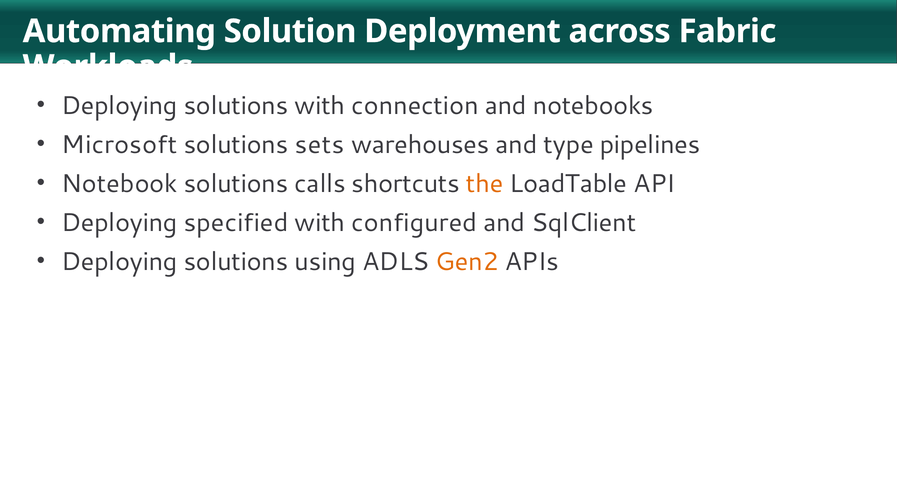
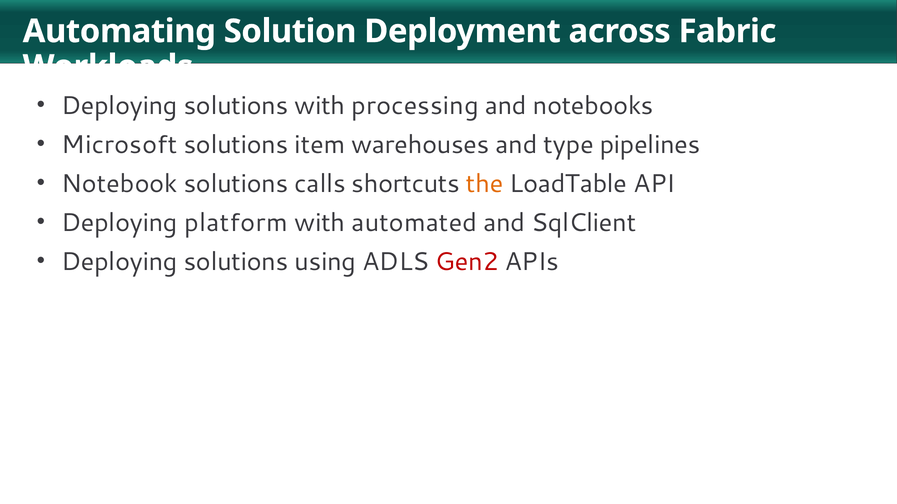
connection: connection -> processing
sets: sets -> item
specified: specified -> platform
configured: configured -> automated
Gen2 colour: orange -> red
